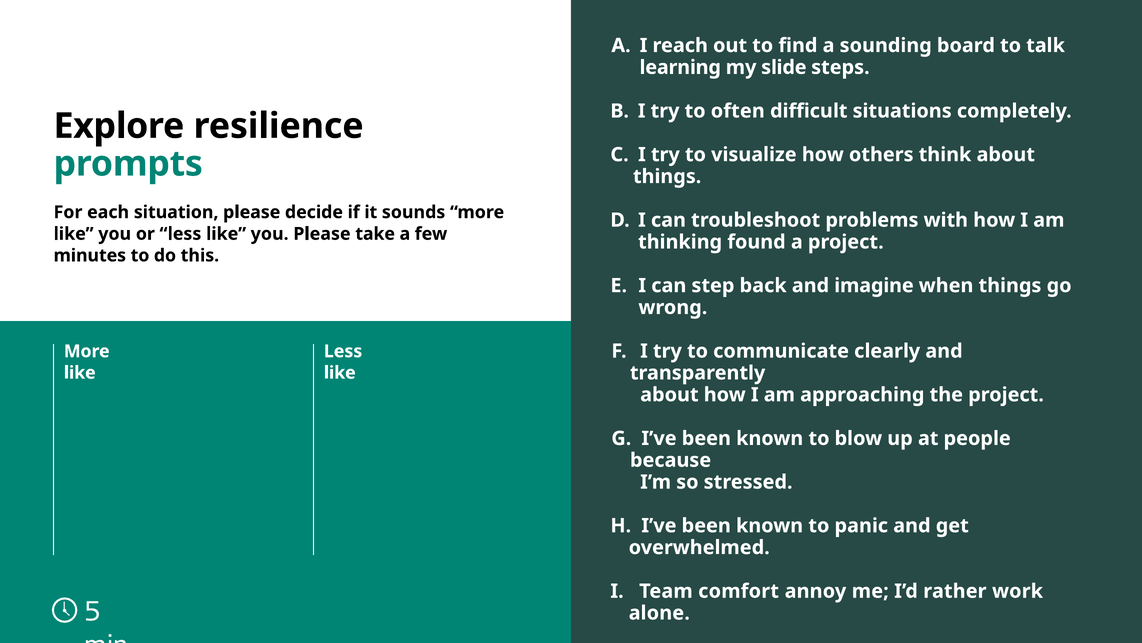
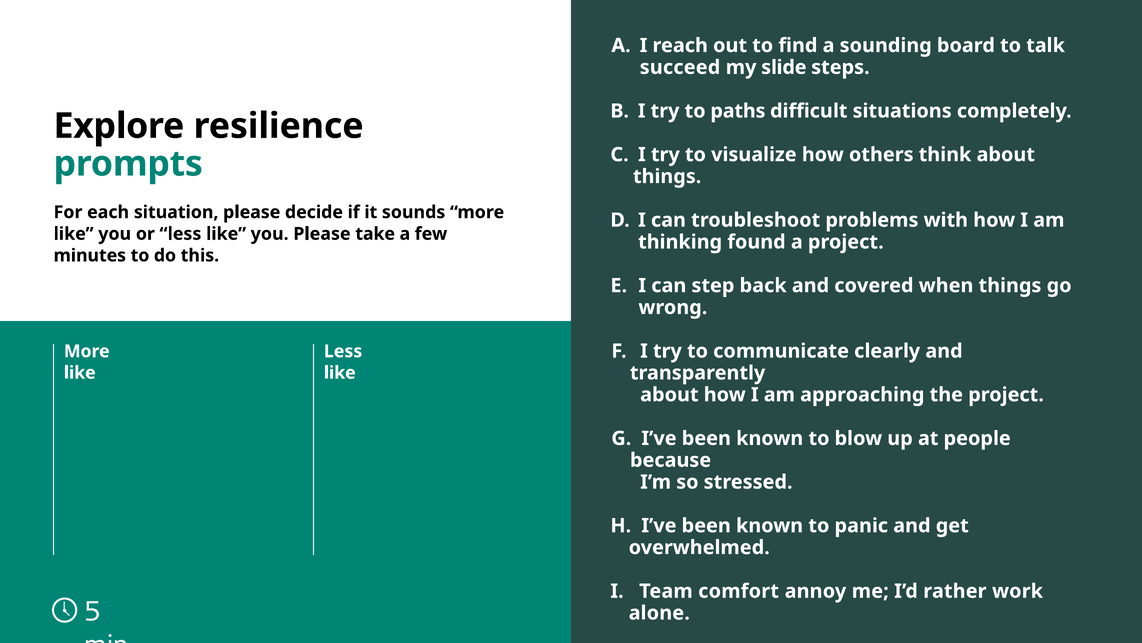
learning: learning -> succeed
often: often -> paths
imagine: imagine -> covered
